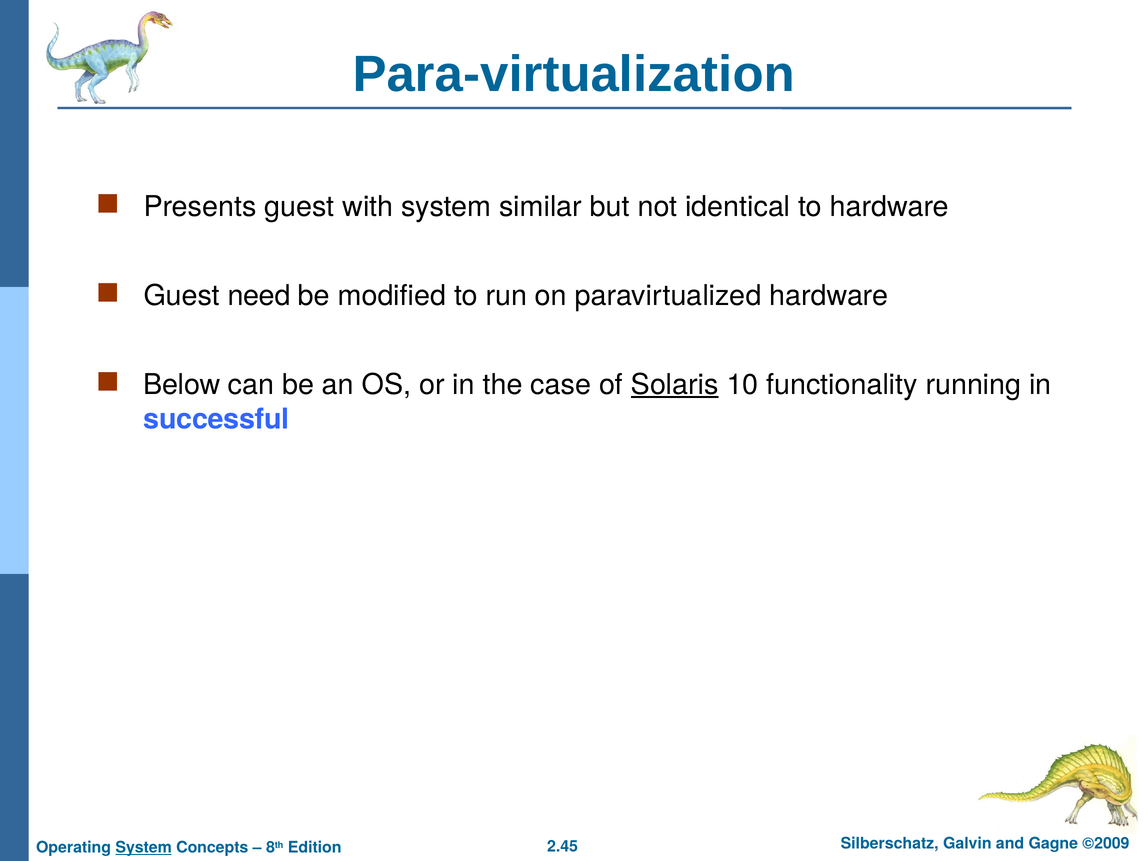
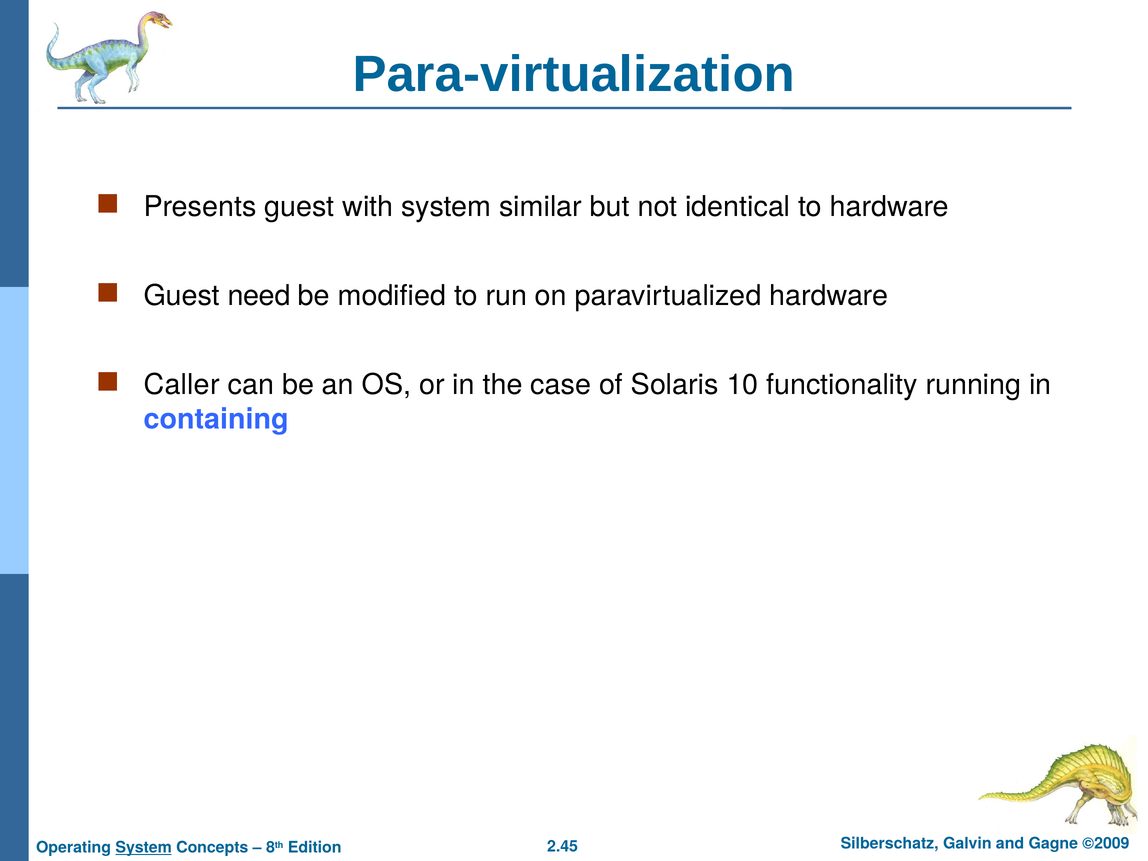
Below: Below -> Caller
Solaris underline: present -> none
successful: successful -> containing
